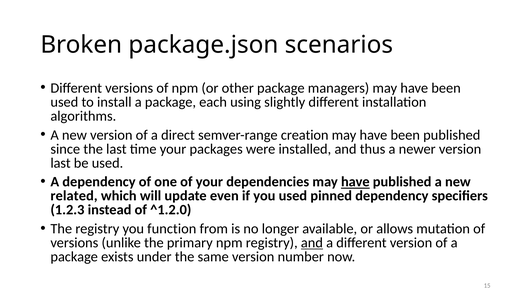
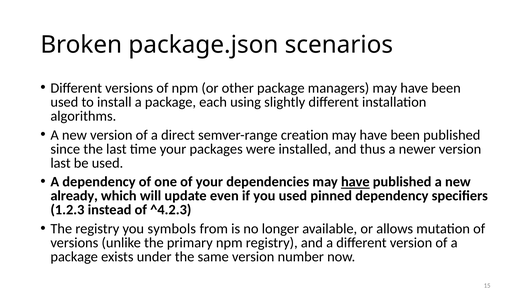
related: related -> already
^1.2.0: ^1.2.0 -> ^4.2.3
function: function -> symbols
and at (312, 243) underline: present -> none
